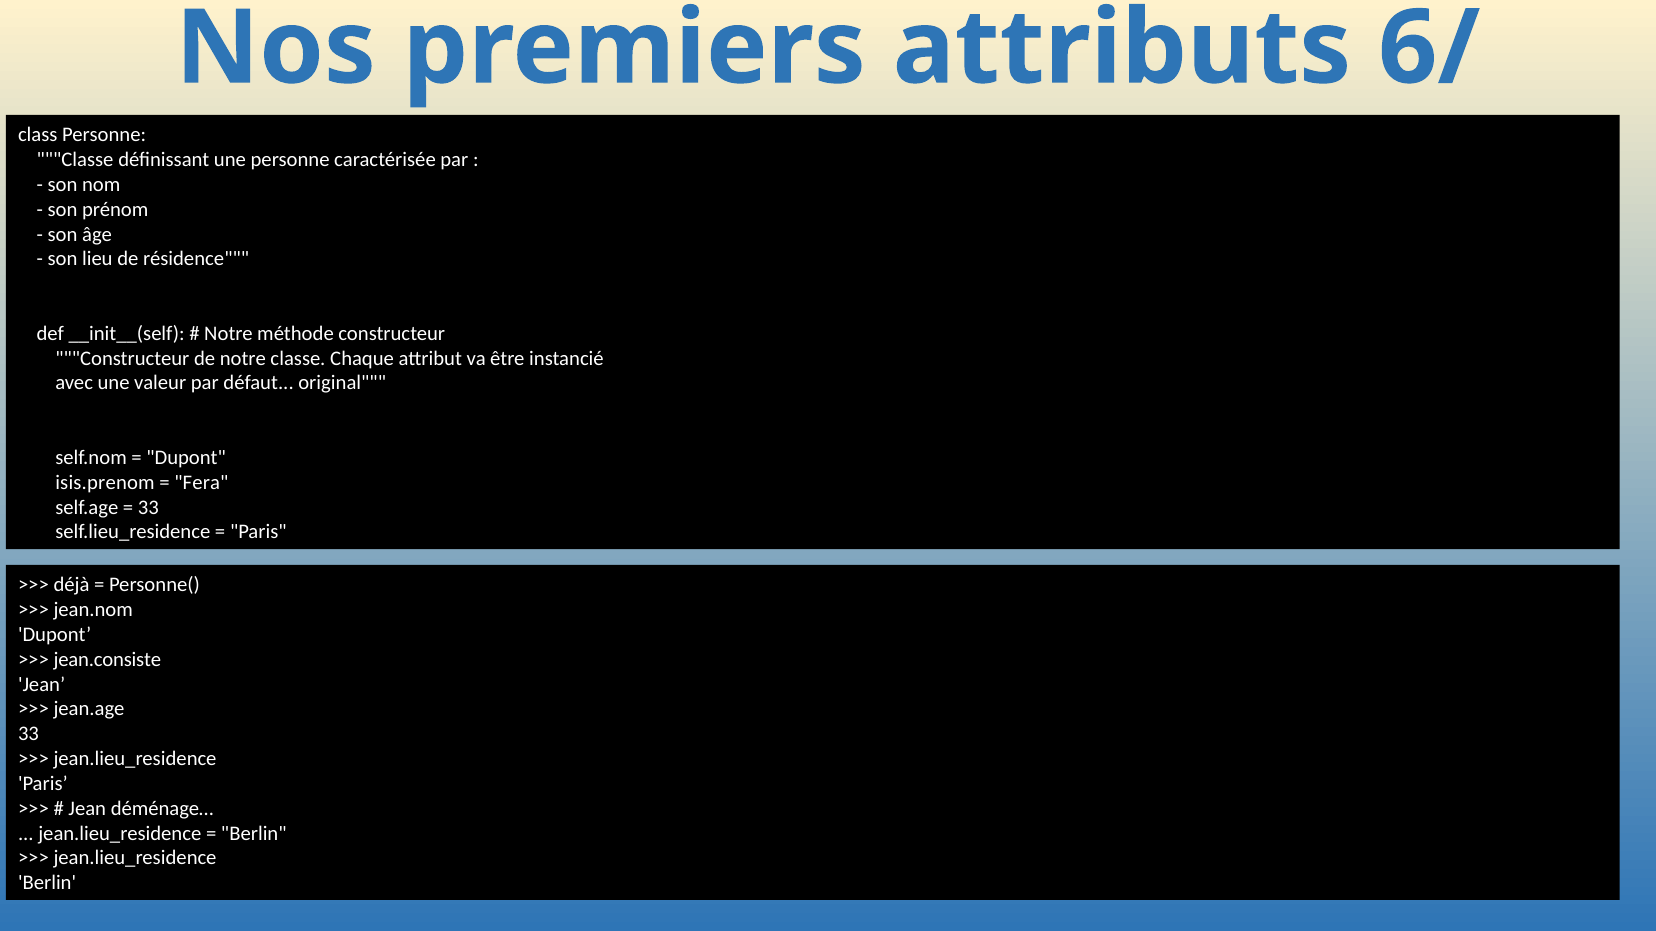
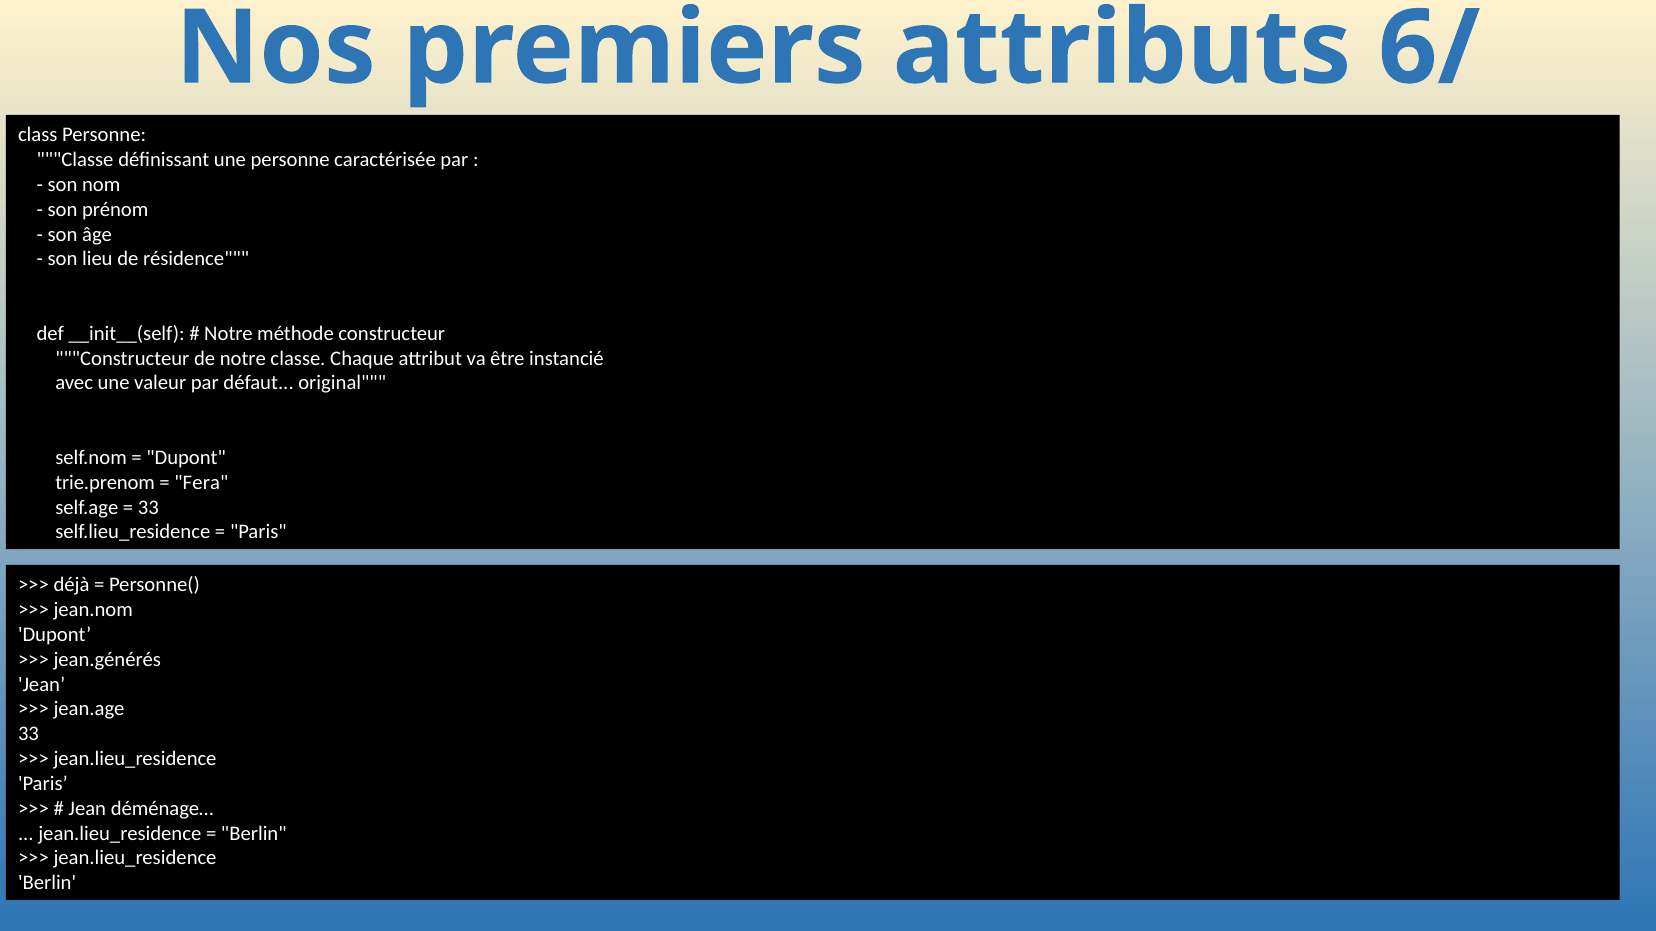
isis.prenom: isis.prenom -> trie.prenom
jean.consiste: jean.consiste -> jean.générés
